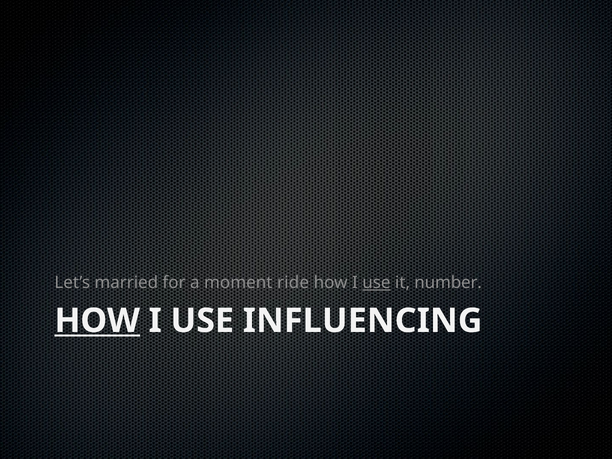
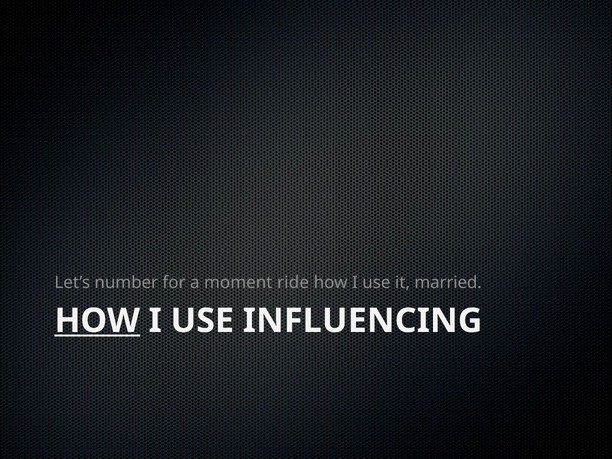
married: married -> number
use at (376, 283) underline: present -> none
number: number -> married
